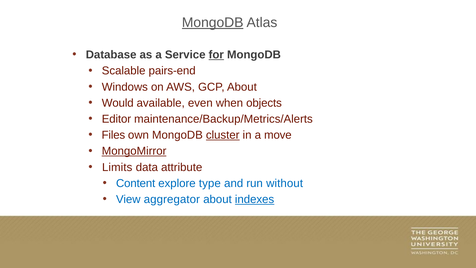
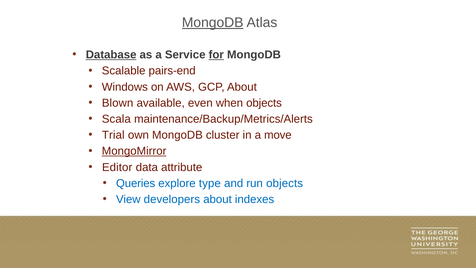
Database underline: none -> present
Would: Would -> Blown
Editor: Editor -> Scala
Files: Files -> Trial
cluster underline: present -> none
Limits: Limits -> Editor
Content: Content -> Queries
run without: without -> objects
aggregator: aggregator -> developers
indexes underline: present -> none
